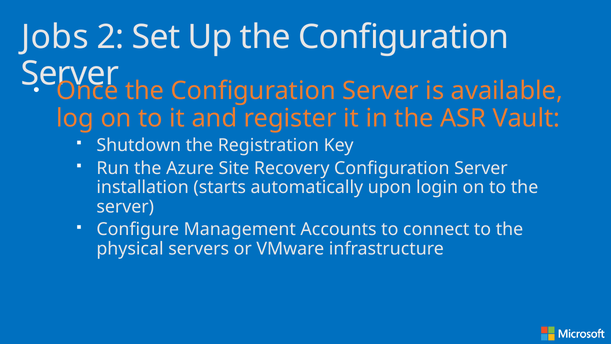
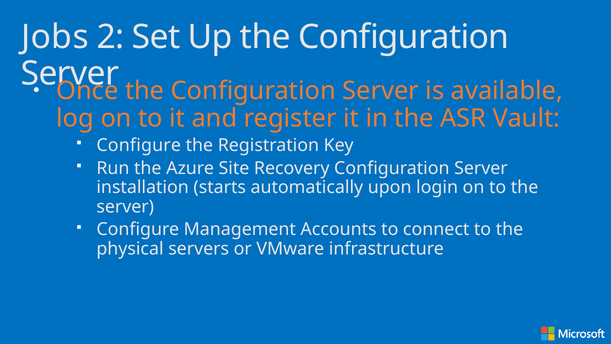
Shutdown at (139, 145): Shutdown -> Configure
